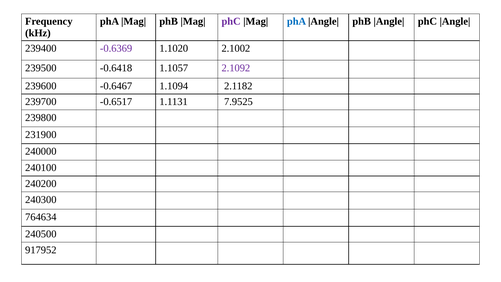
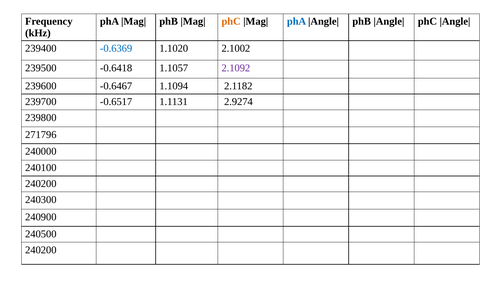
phC at (231, 21) colour: purple -> orange
-0.6369 colour: purple -> blue
7.9525: 7.9525 -> 2.9274
231900: 231900 -> 271796
764634: 764634 -> 240900
917952 at (41, 250): 917952 -> 240200
